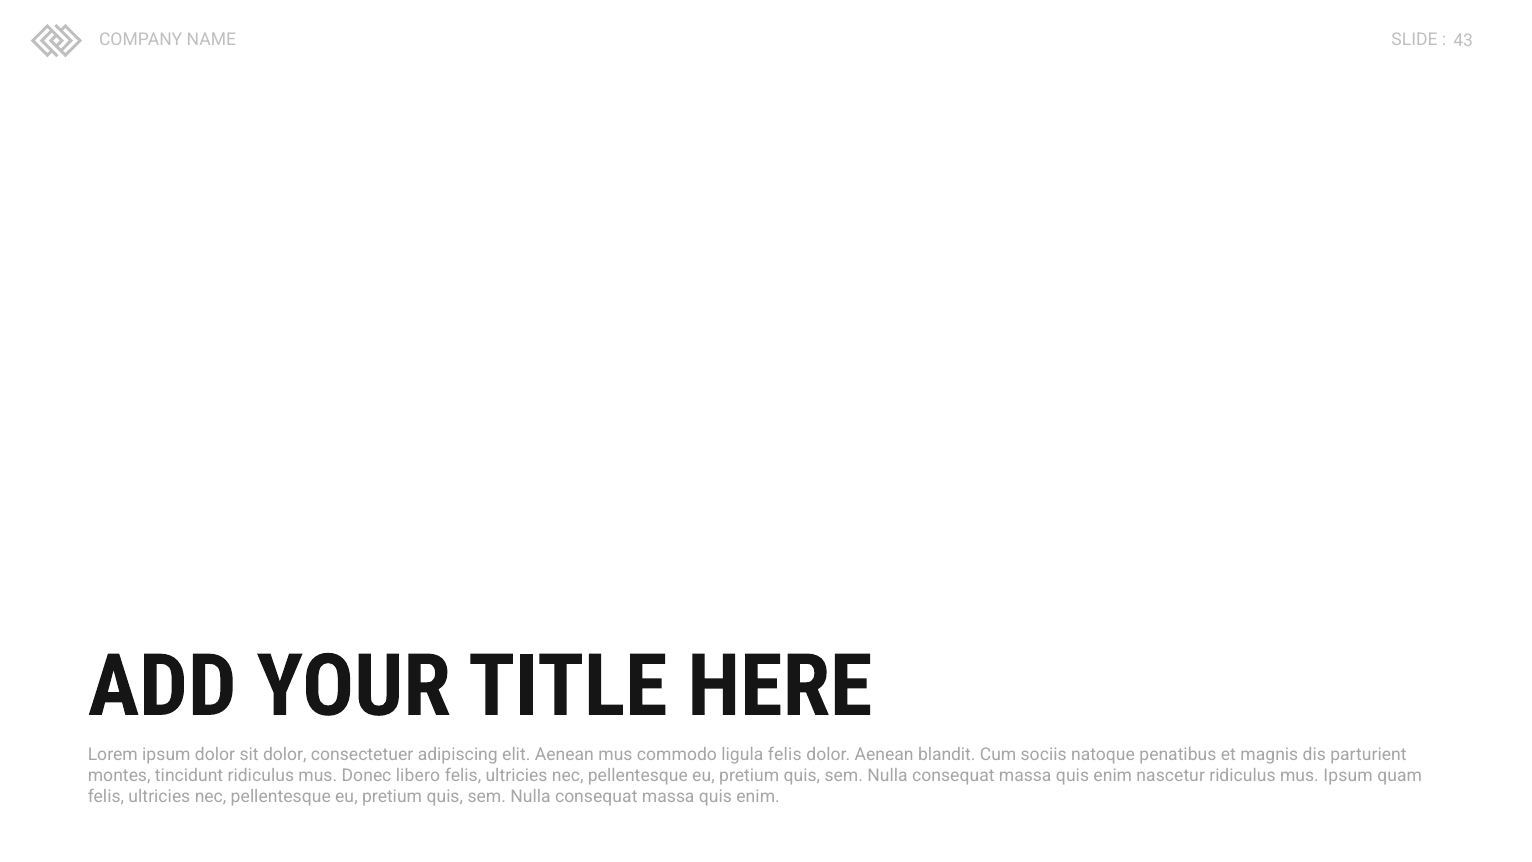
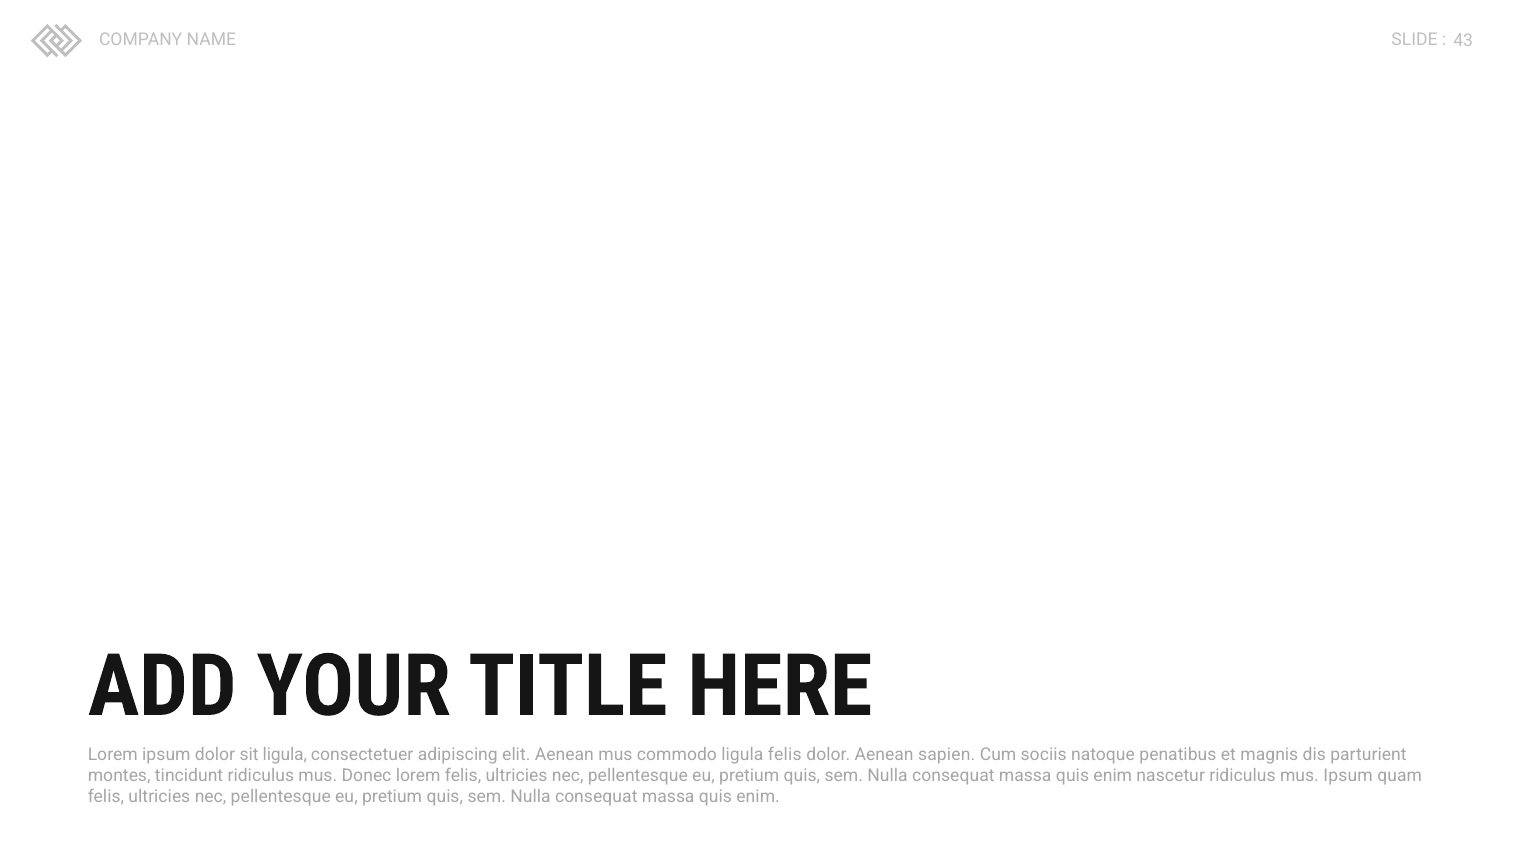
sit dolor: dolor -> ligula
blandit: blandit -> sapien
Donec libero: libero -> lorem
